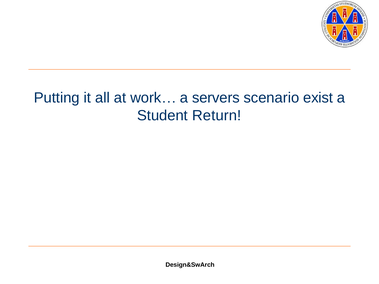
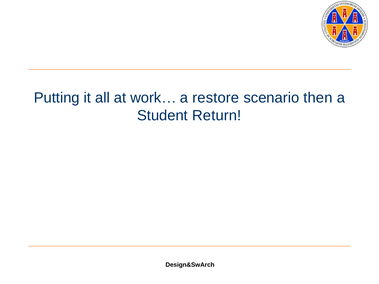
servers: servers -> restore
exist: exist -> then
